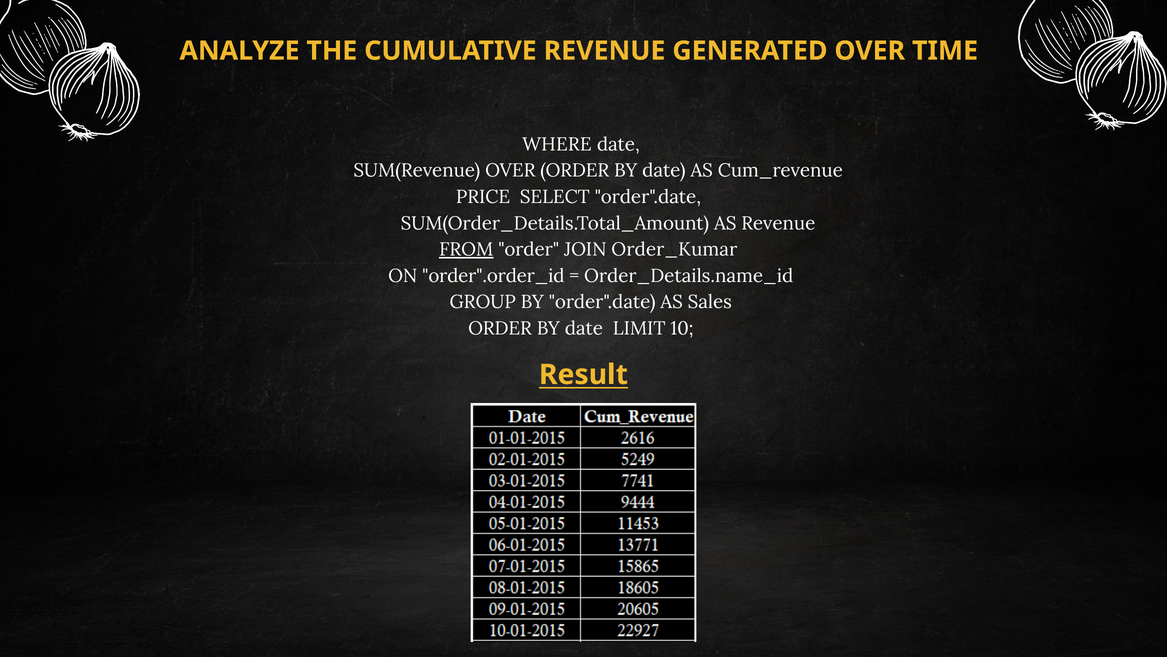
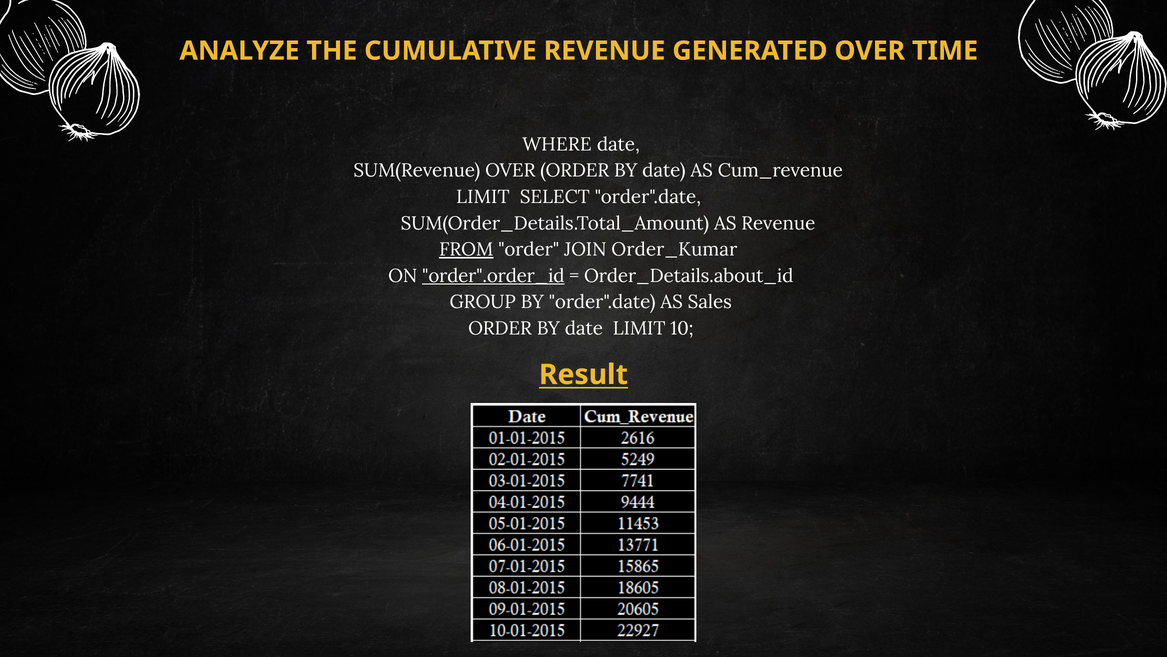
PRICE at (483, 197): PRICE -> LIMIT
order".order_id underline: none -> present
Order_Details.name_id: Order_Details.name_id -> Order_Details.about_id
